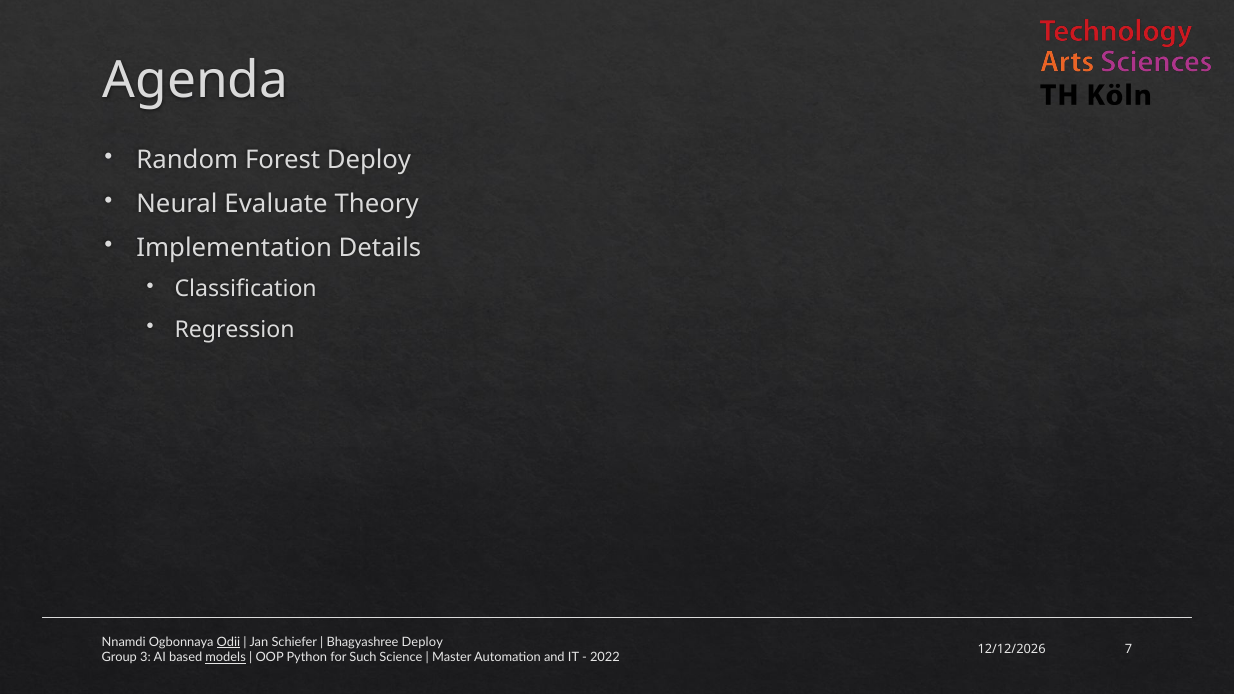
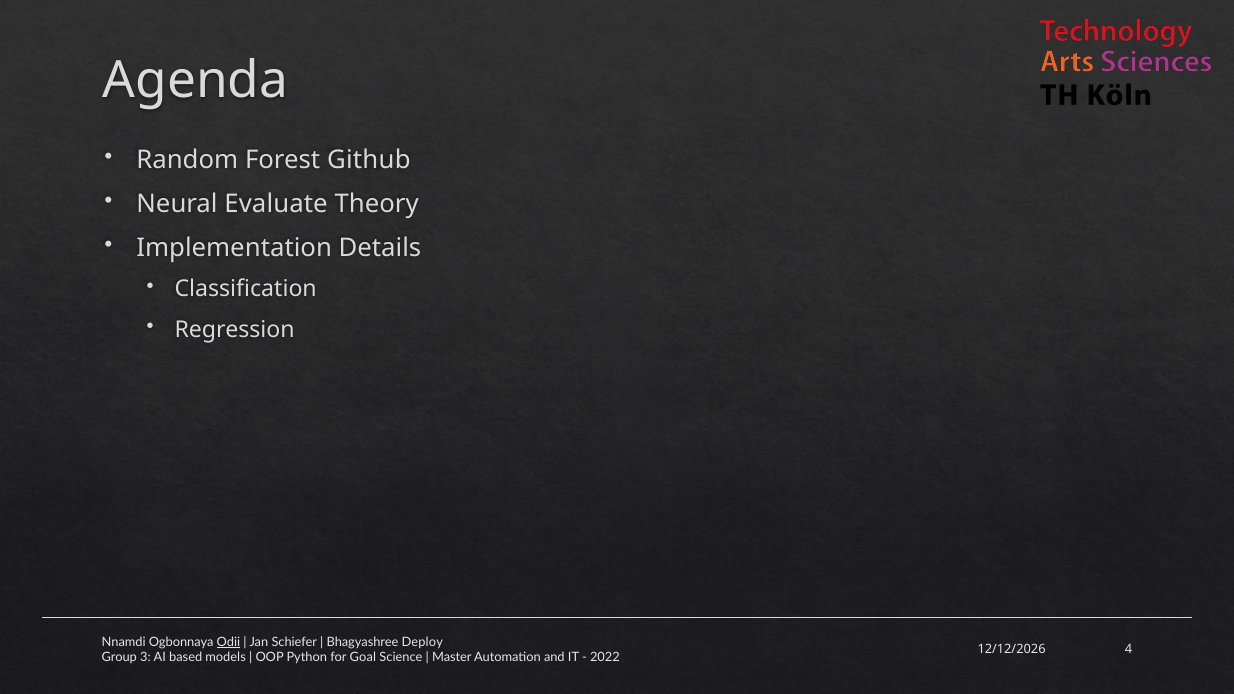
Forest Deploy: Deploy -> Github
7: 7 -> 4
models underline: present -> none
Such: Such -> Goal
